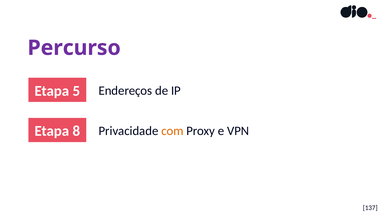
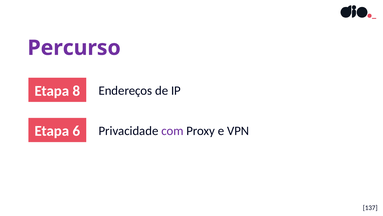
5: 5 -> 8
8: 8 -> 6
com colour: orange -> purple
